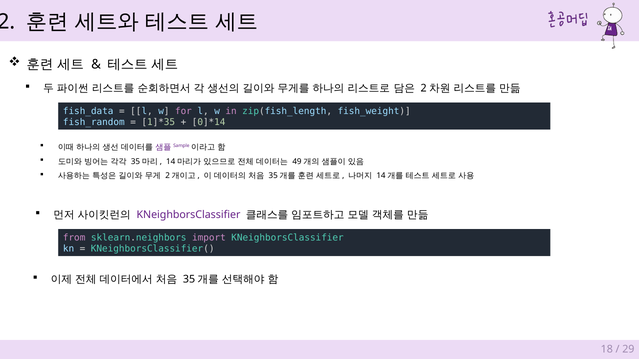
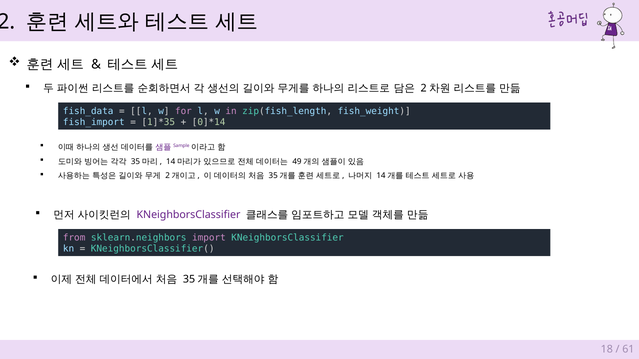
fish_random: fish_random -> fish_import
29: 29 -> 61
